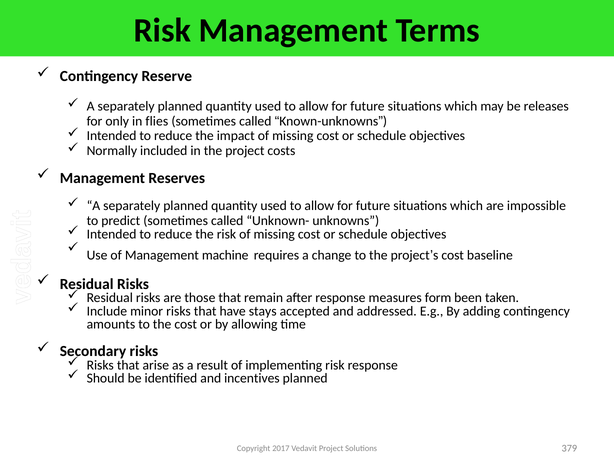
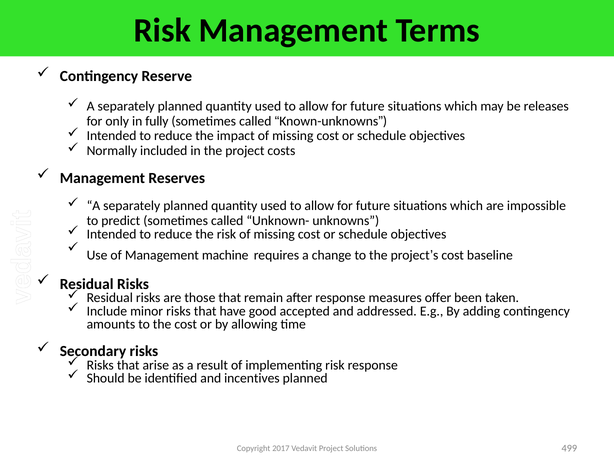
flies: flies -> fully
form: form -> offer
stays: stays -> good
379: 379 -> 499
